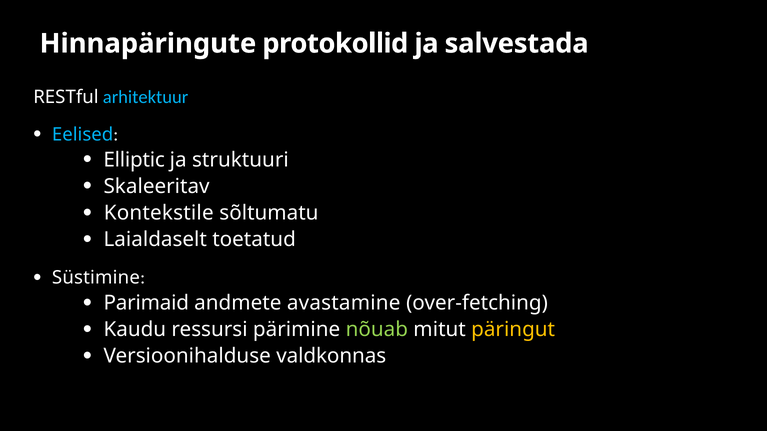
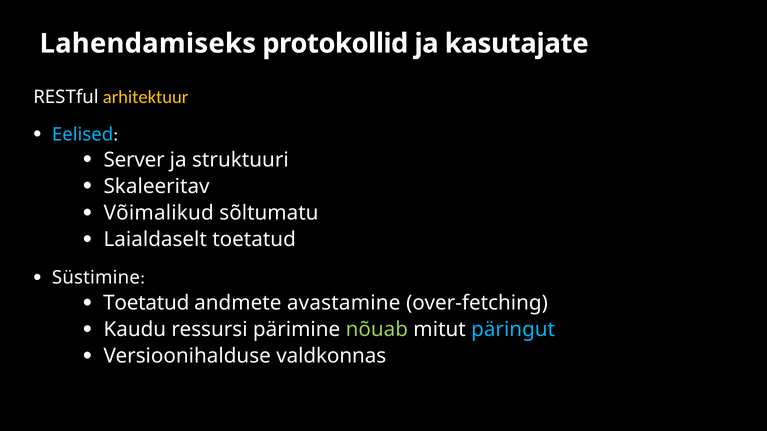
Hinnapäringute: Hinnapäringute -> Lahendamiseks
salvestada: salvestada -> kasutajate
arhitektuur colour: light blue -> yellow
Elliptic: Elliptic -> Server
Kontekstile: Kontekstile -> Võimalikud
Parimaid at (146, 303): Parimaid -> Toetatud
päringut colour: yellow -> light blue
